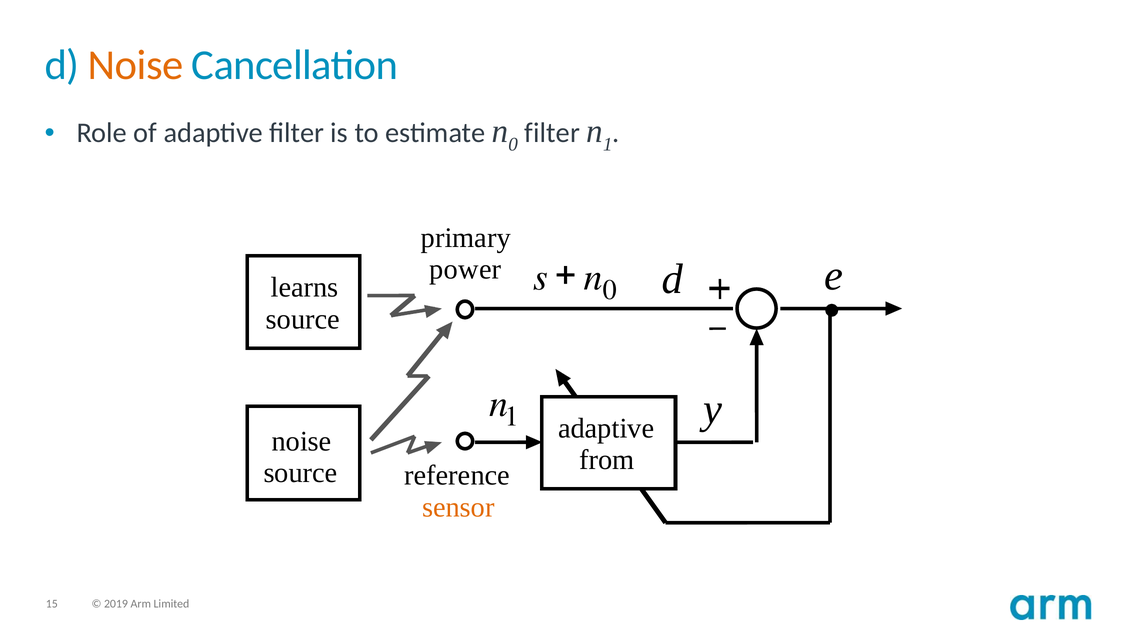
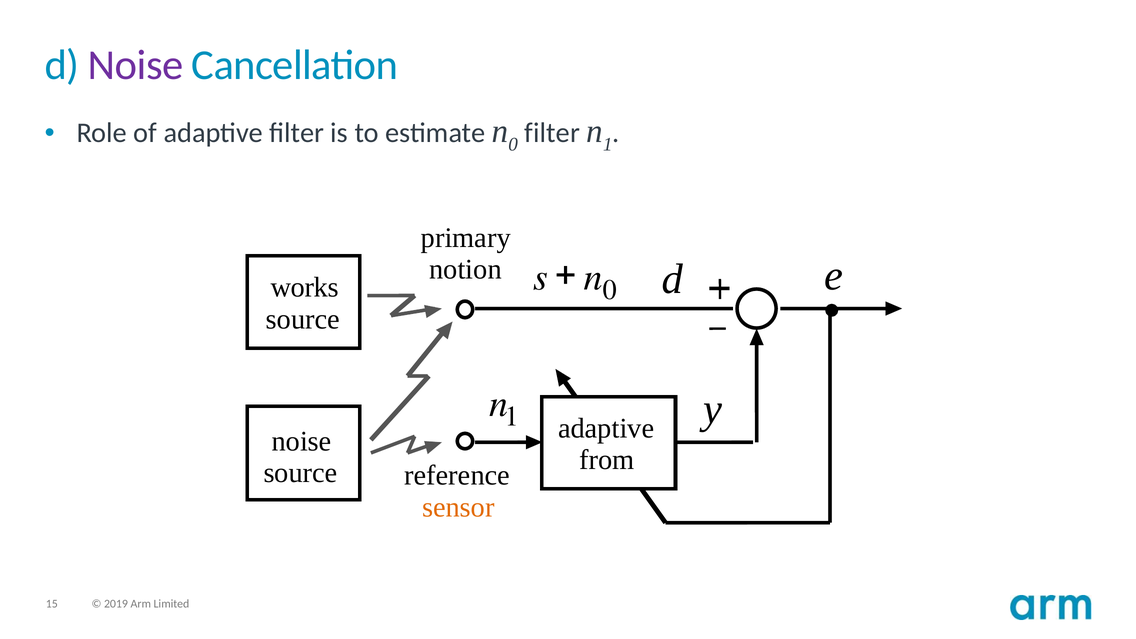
Noise at (136, 65) colour: orange -> purple
power: power -> notion
learns: learns -> works
